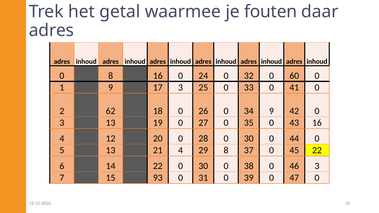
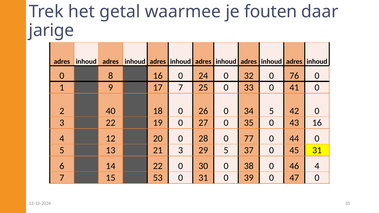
adres at (51, 30): adres -> jarige
60: 60 -> 76
17 3: 3 -> 7
62: 62 -> 40
34 9: 9 -> 5
3 13: 13 -> 22
28 0 30: 30 -> 77
21 4: 4 -> 3
29 8: 8 -> 5
45 22: 22 -> 31
46 3: 3 -> 4
93: 93 -> 53
